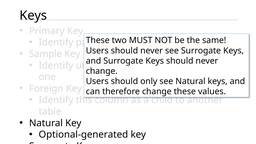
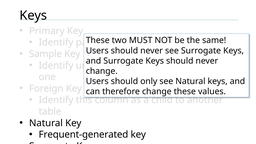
Optional-generated: Optional-generated -> Frequent-generated
